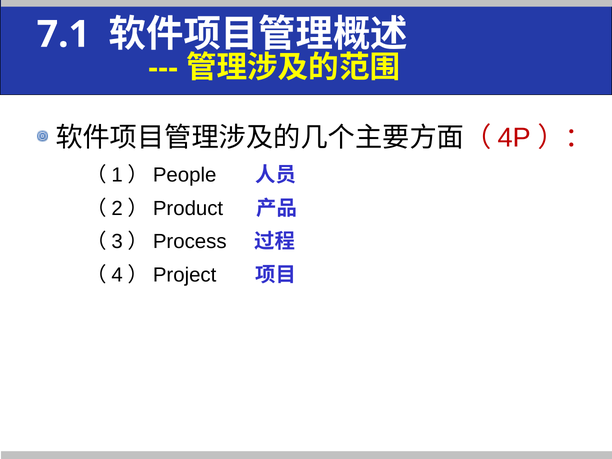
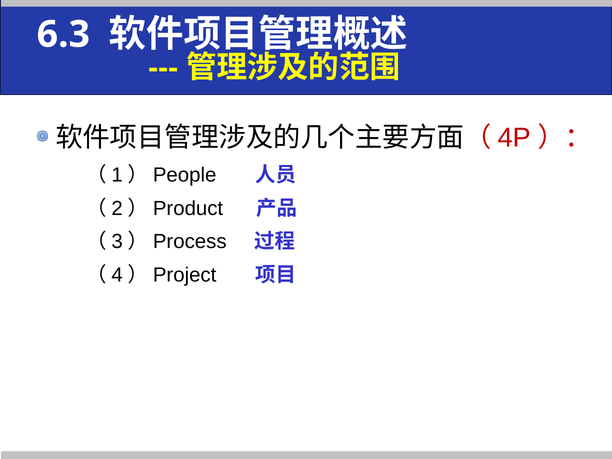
7.1: 7.1 -> 6.3
